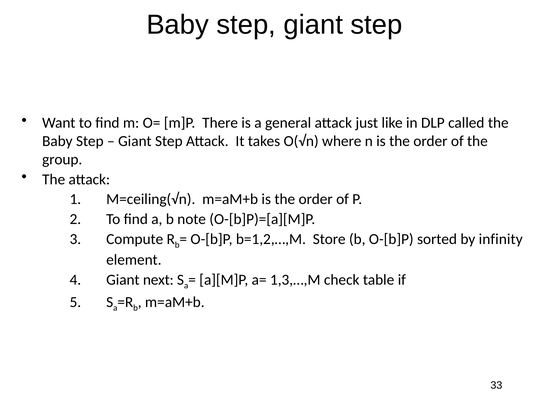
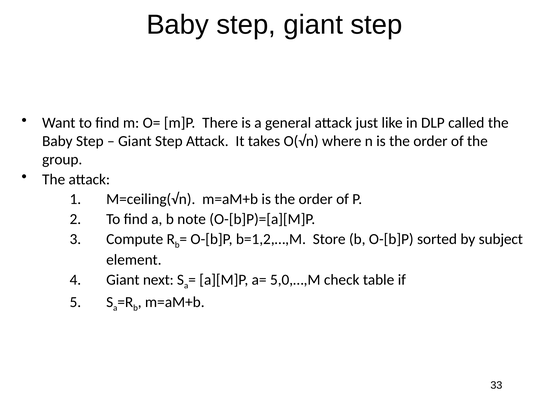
infinity: infinity -> subject
1,3,…,M: 1,3,…,M -> 5,0,…,M
